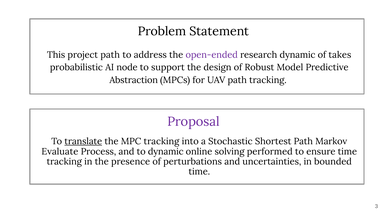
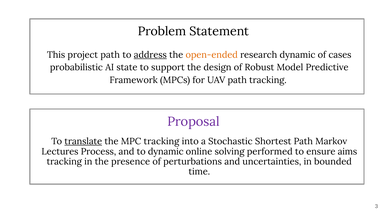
address underline: none -> present
open-ended colour: purple -> orange
takes: takes -> cases
node: node -> state
Abstraction: Abstraction -> Framework
Evaluate: Evaluate -> Lectures
ensure time: time -> aims
